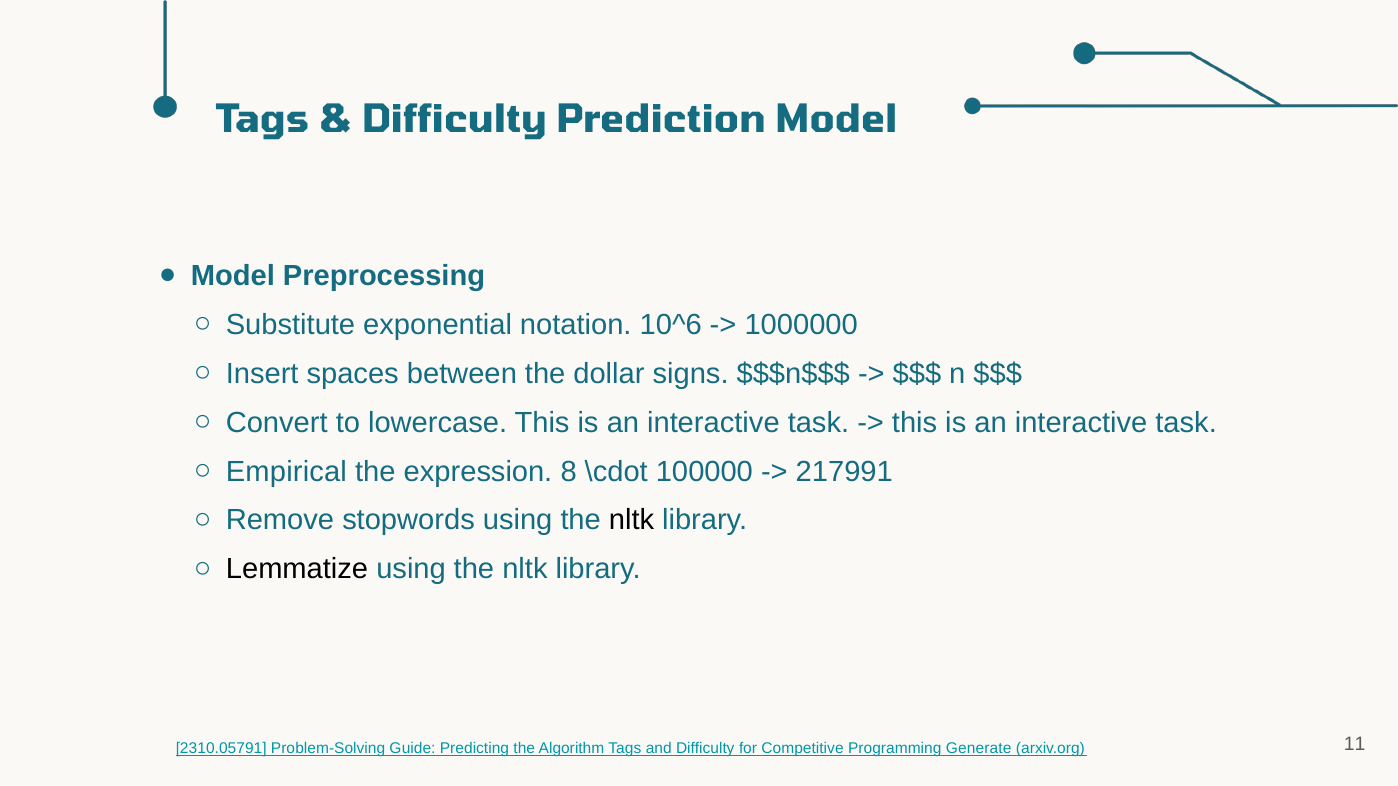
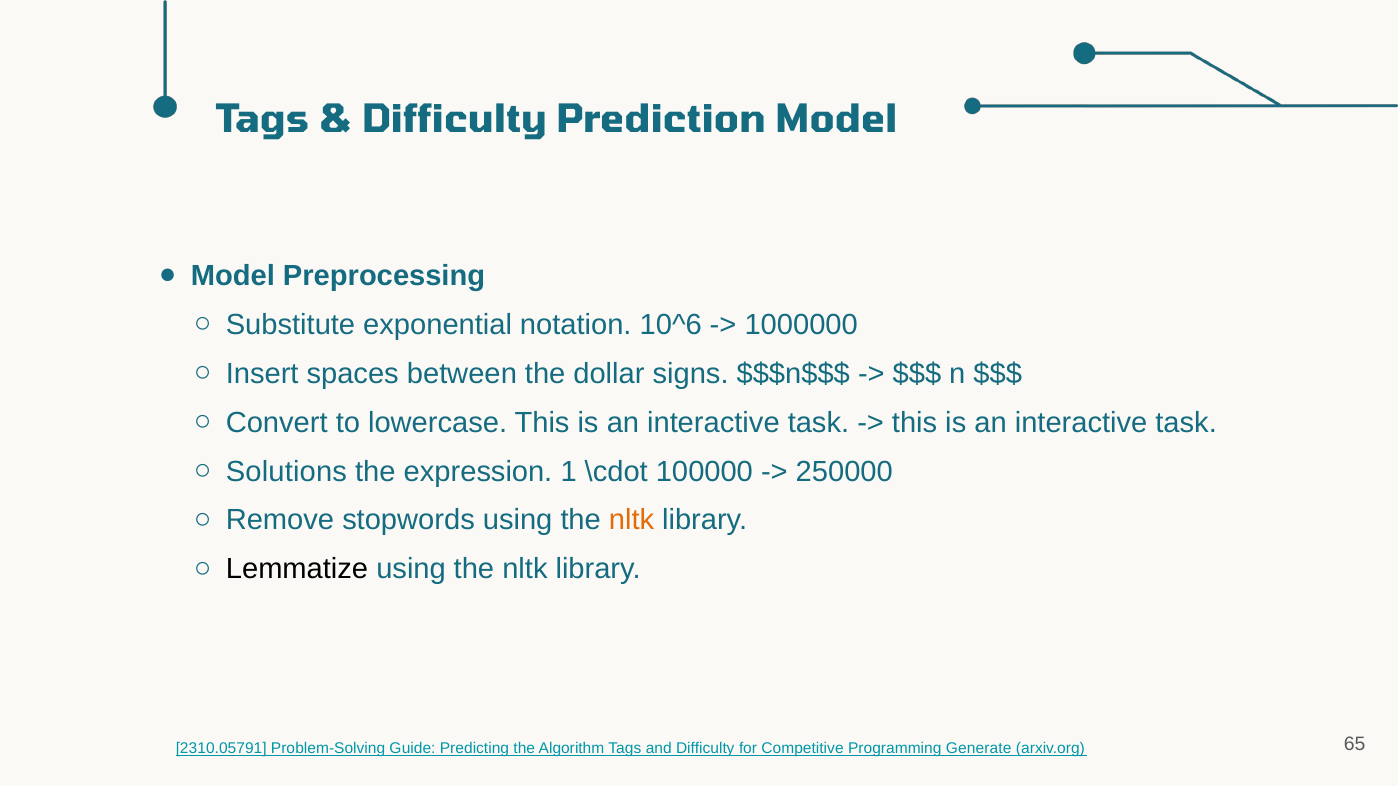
Empirical: Empirical -> Solutions
8: 8 -> 1
217991: 217991 -> 250000
nltk at (632, 521) colour: black -> orange
11: 11 -> 65
